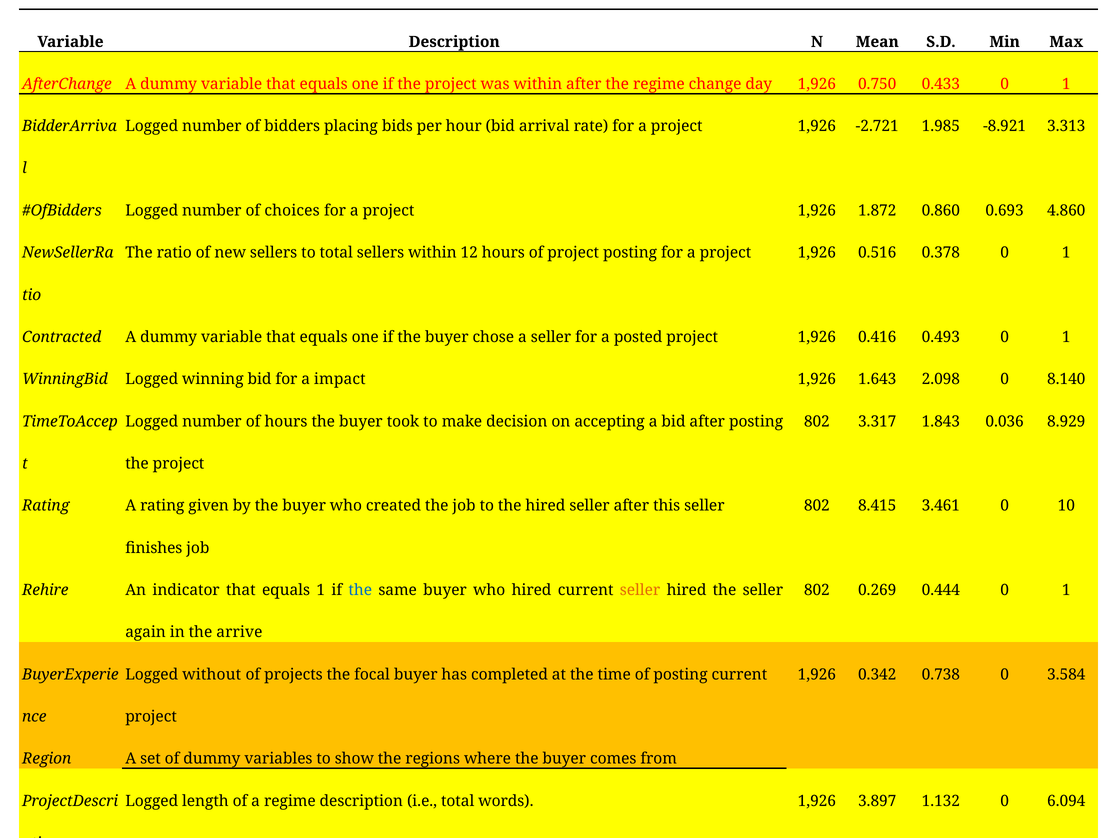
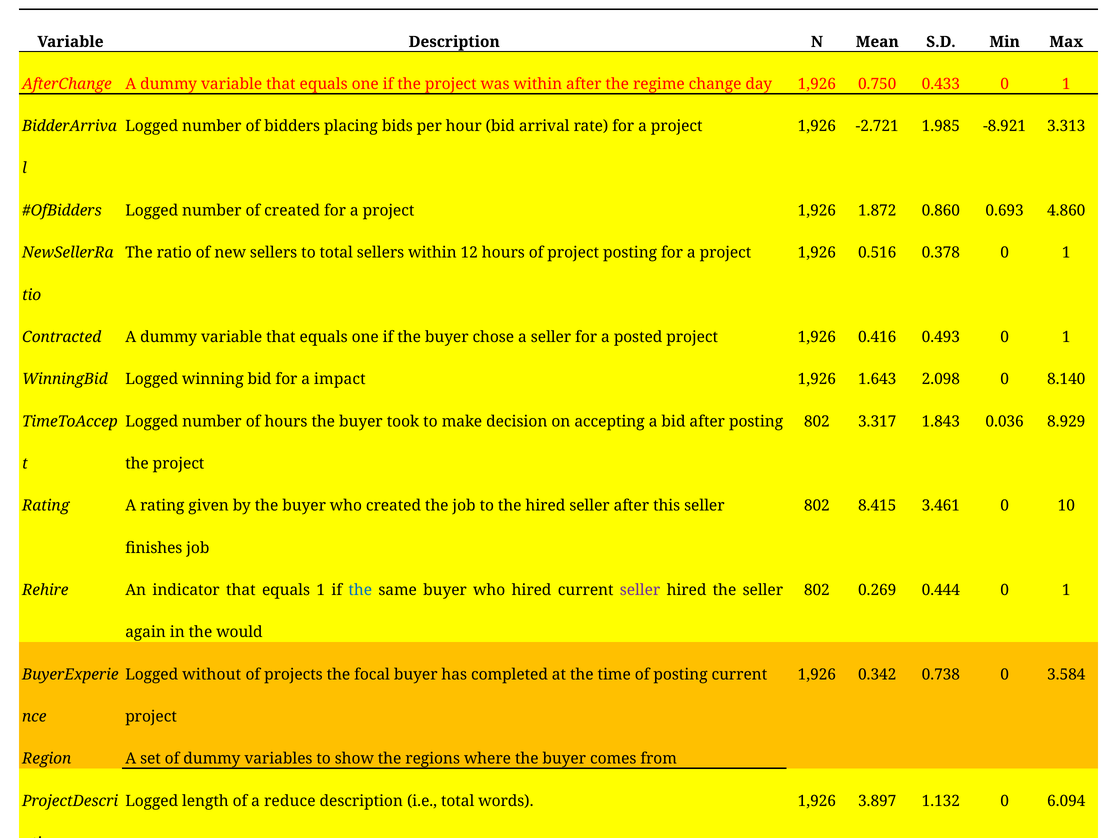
of choices: choices -> created
seller at (640, 590) colour: orange -> purple
the arrive: arrive -> would
a regime: regime -> reduce
